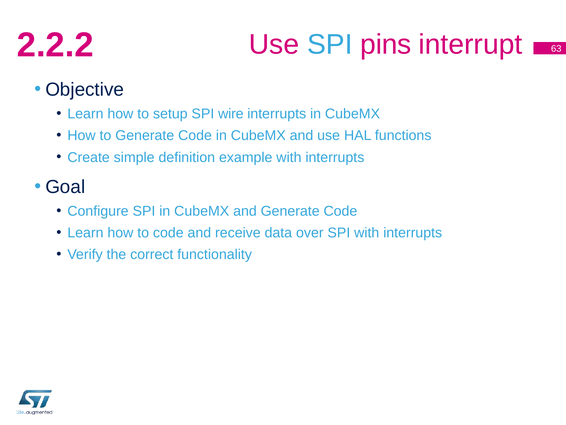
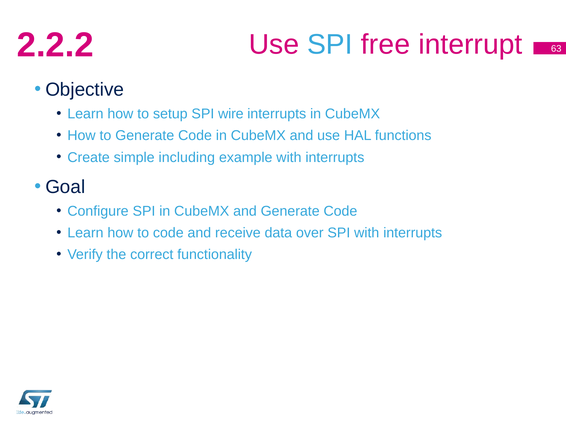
pins: pins -> free
definition: definition -> including
